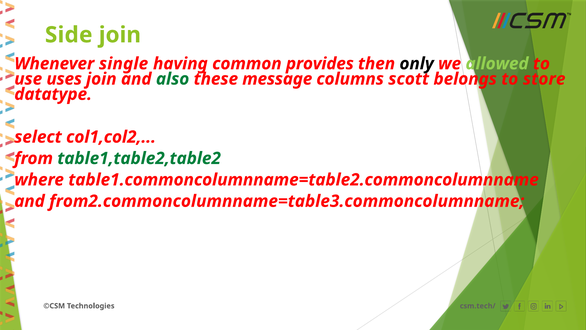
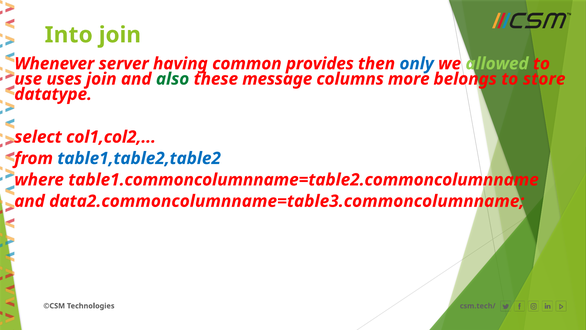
Side: Side -> Into
single: single -> server
only colour: black -> blue
scott: scott -> more
table1,table2,table2 colour: green -> blue
from2.commoncolumnname=table3.commoncolumnname: from2.commoncolumnname=table3.commoncolumnname -> data2.commoncolumnname=table3.commoncolumnname
